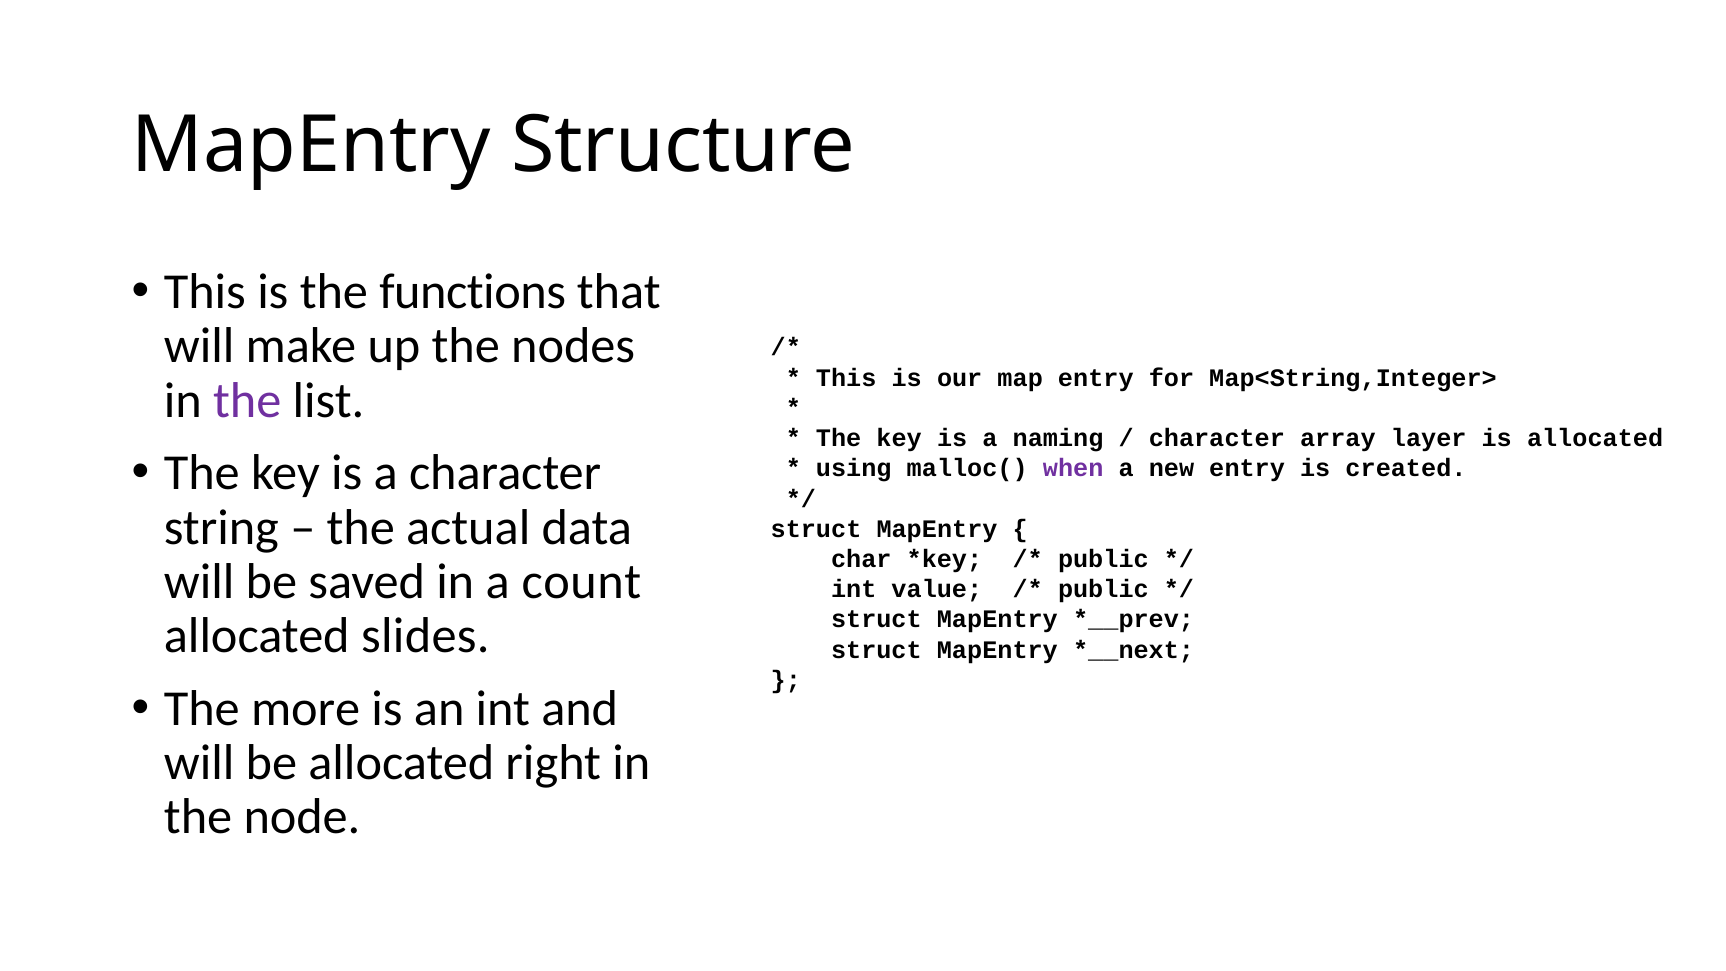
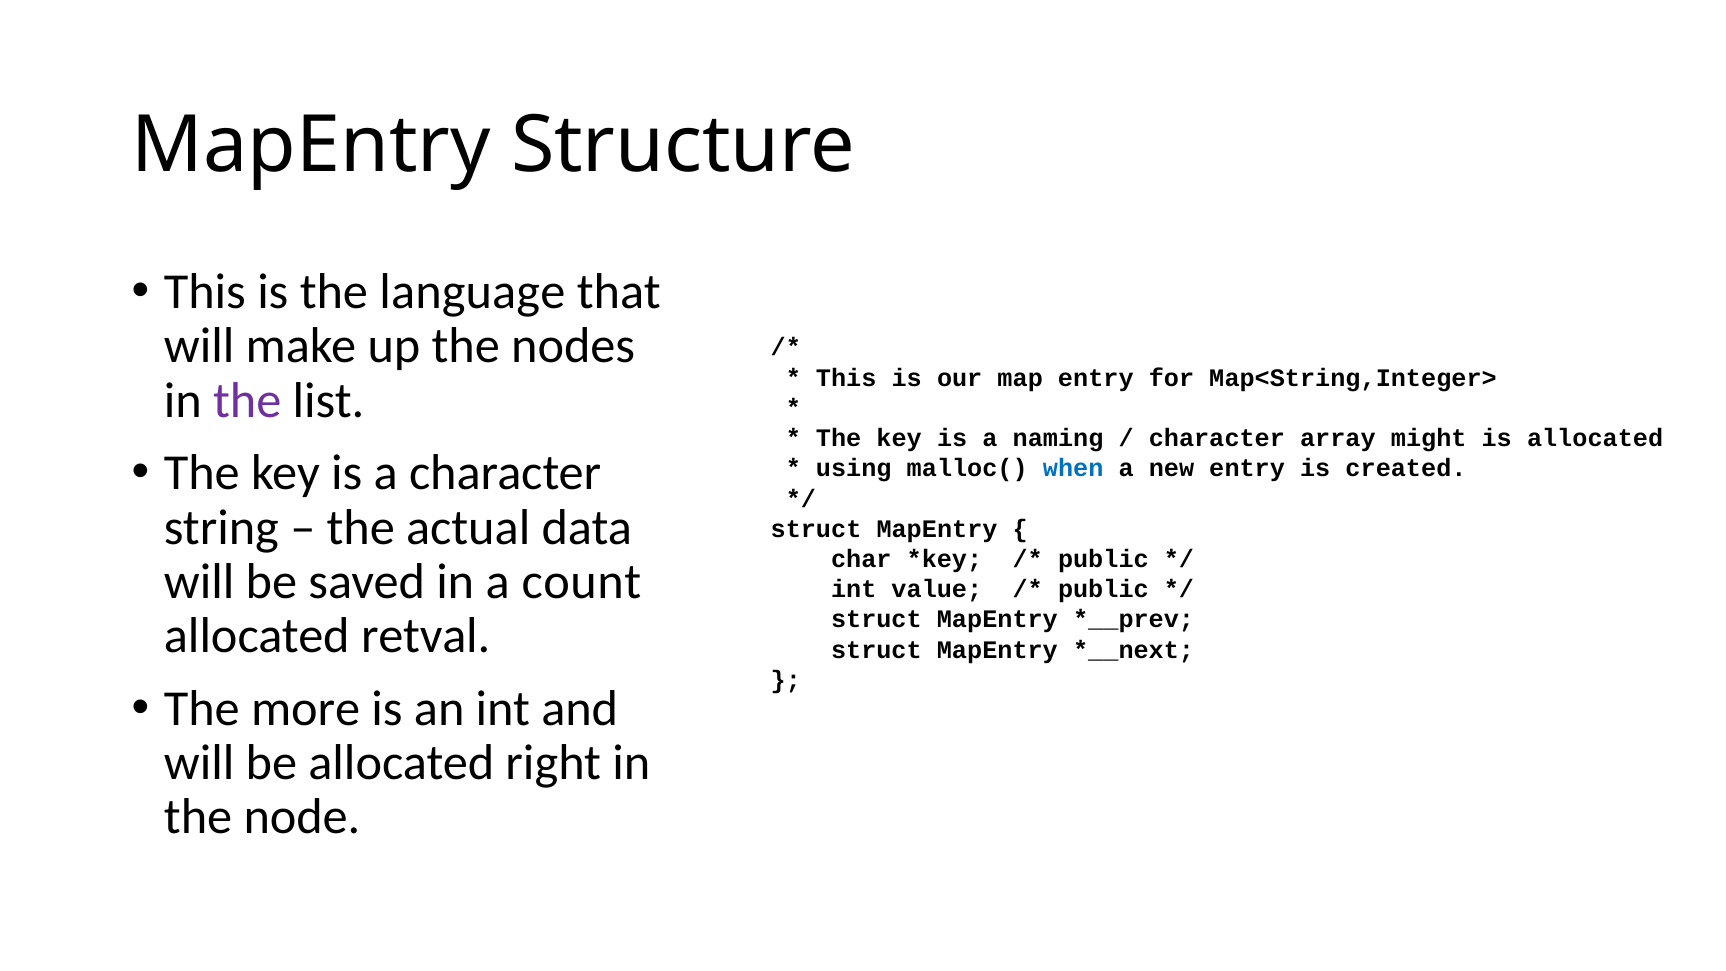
functions: functions -> language
layer: layer -> might
when colour: purple -> blue
slides: slides -> retval
